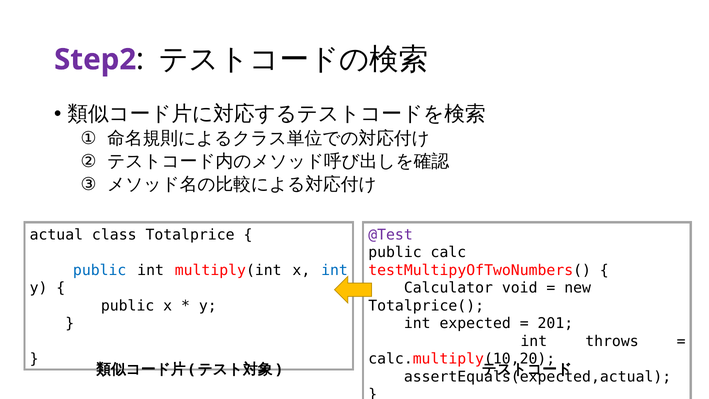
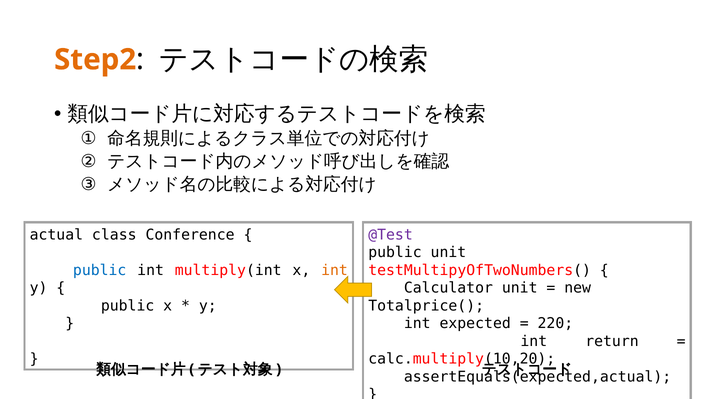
Step2 colour: purple -> orange
Totalprice: Totalprice -> Conference
public calc: calc -> unit
int at (335, 270) colour: blue -> orange
Calculator void: void -> unit
201: 201 -> 220
throws: throws -> return
